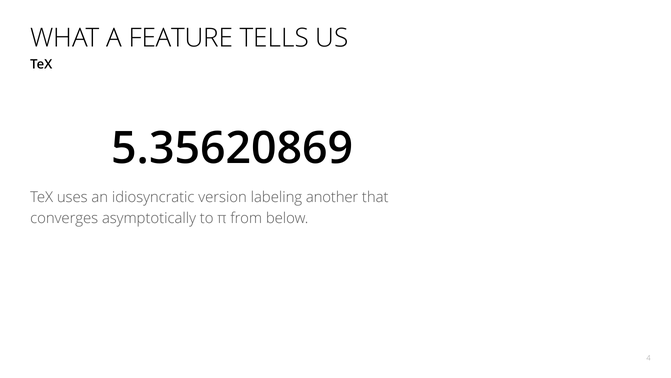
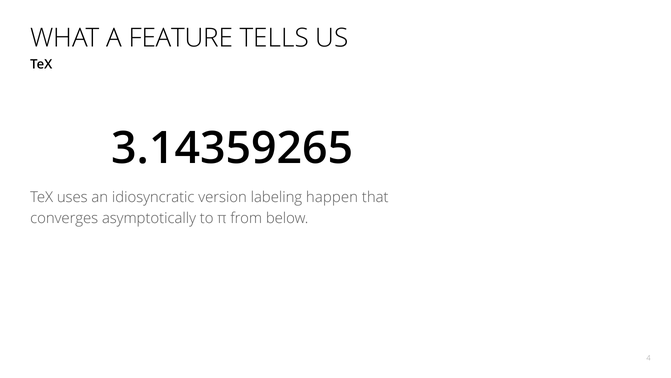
5.35620869: 5.35620869 -> 3.14359265
another: another -> happen
